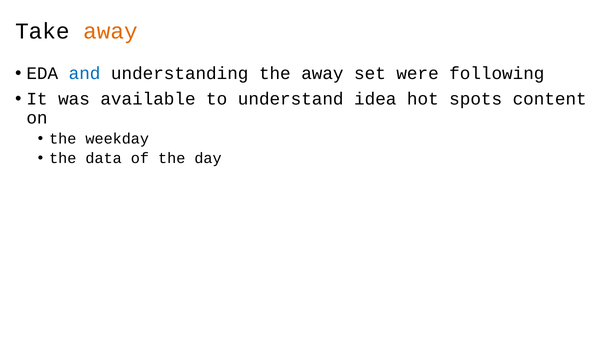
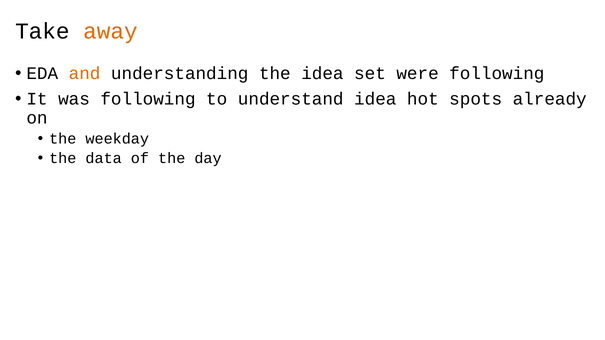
and colour: blue -> orange
the away: away -> idea
was available: available -> following
content: content -> already
